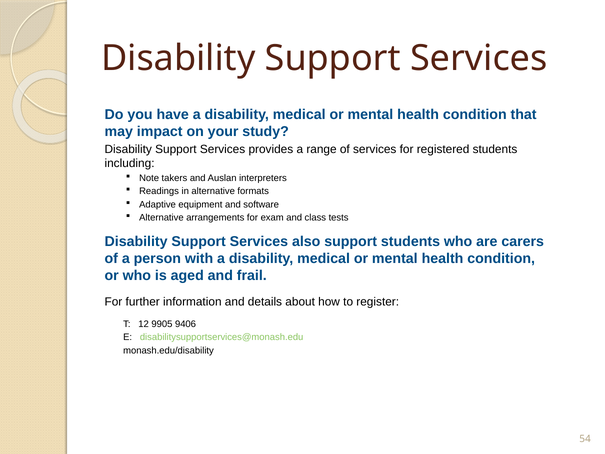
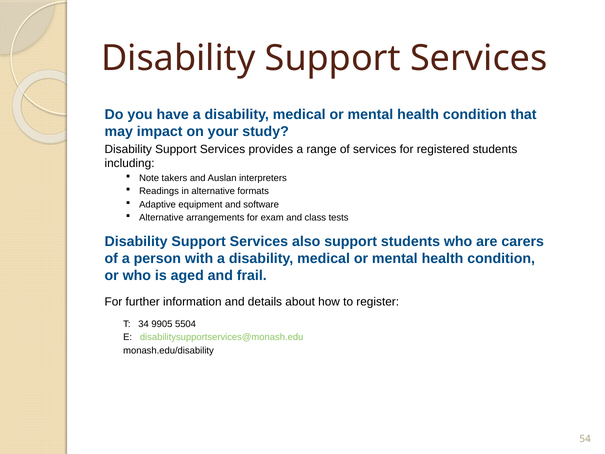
12: 12 -> 34
9406: 9406 -> 5504
